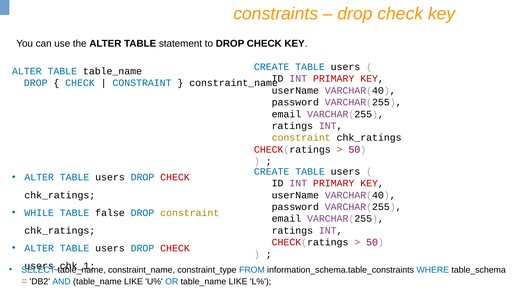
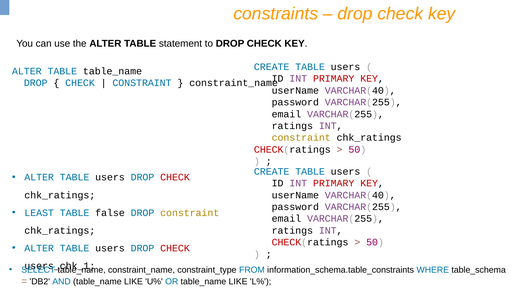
WHILE: WHILE -> LEAST
